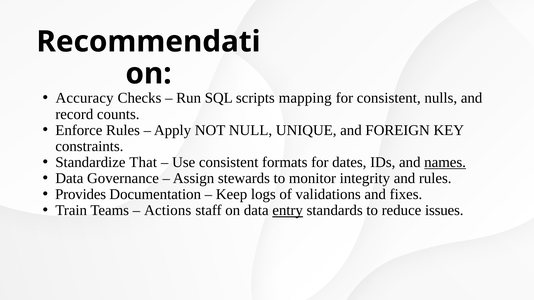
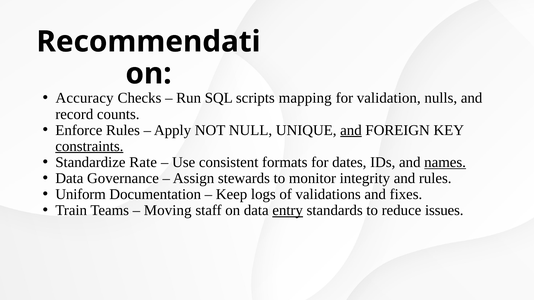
for consistent: consistent -> validation
and at (351, 130) underline: none -> present
constraints underline: none -> present
That: That -> Rate
Provides: Provides -> Uniform
Actions: Actions -> Moving
